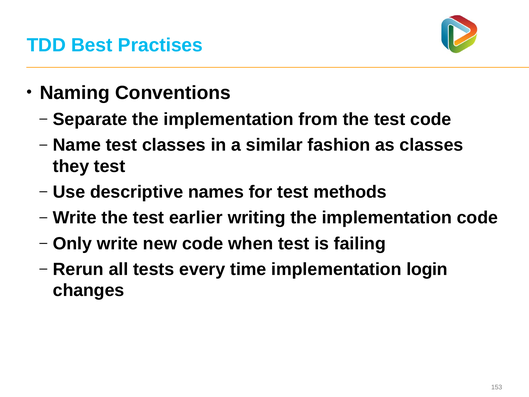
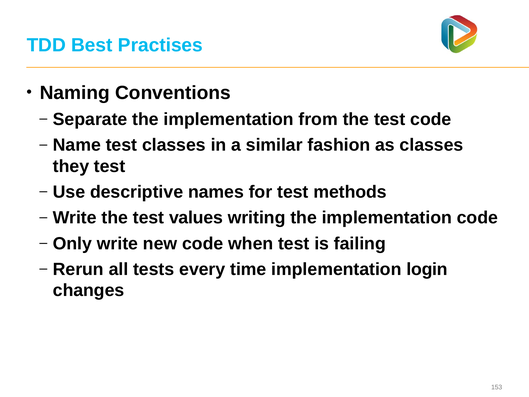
earlier: earlier -> values
